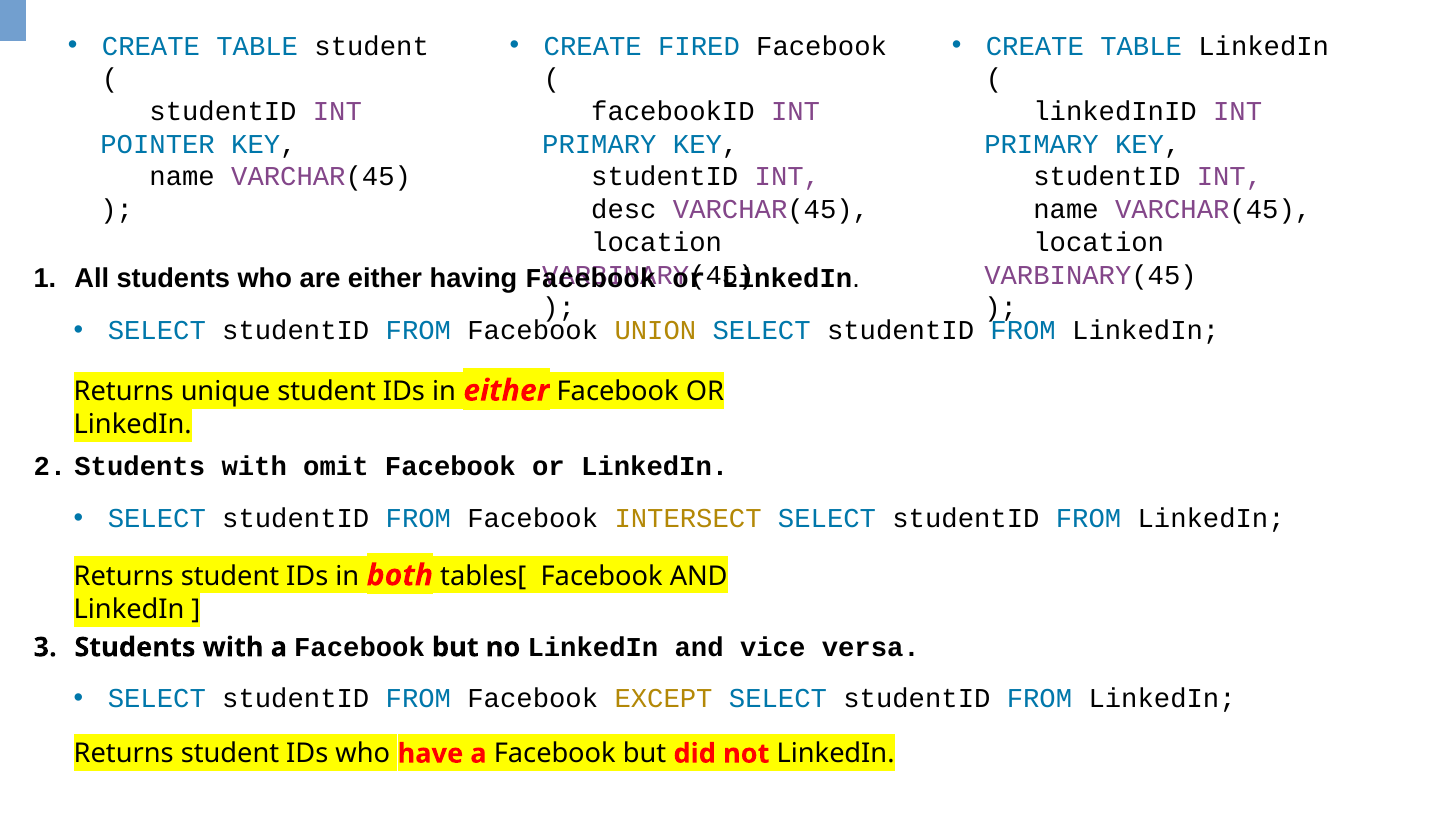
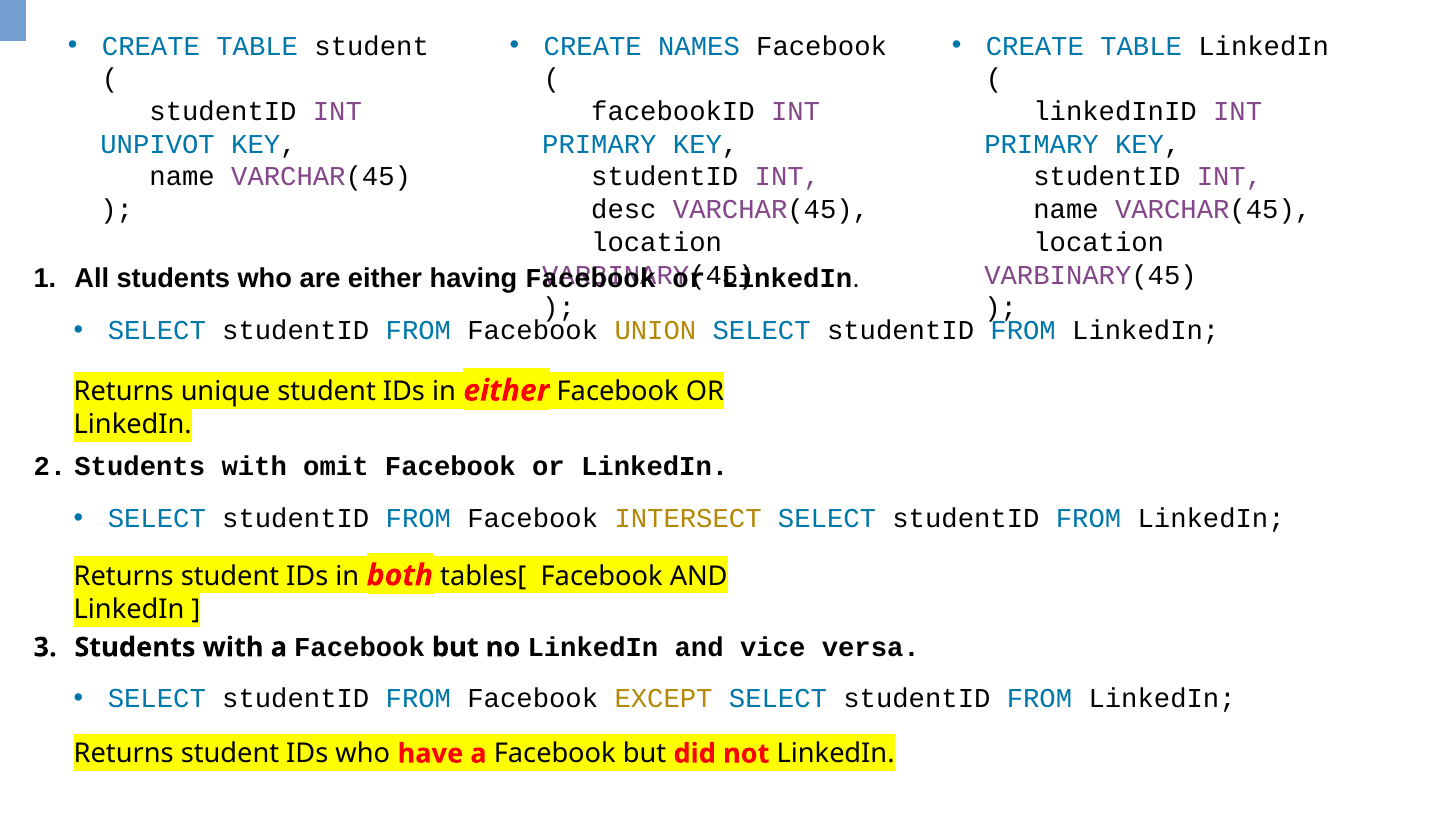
FIRED: FIRED -> NAMES
POINTER: POINTER -> UNPIVOT
